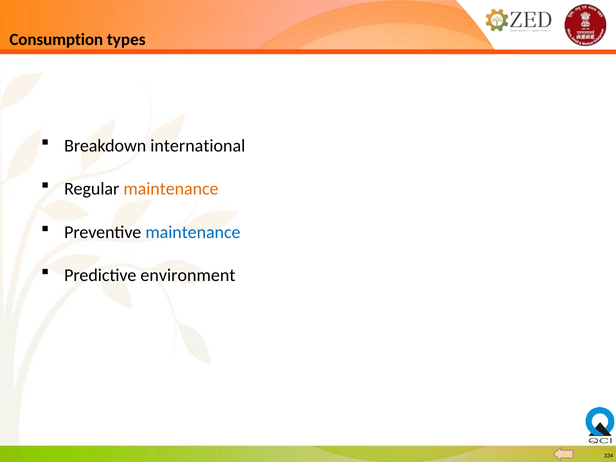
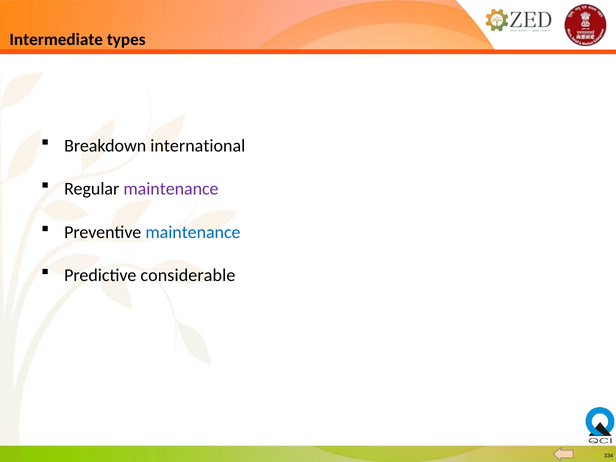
Consumption: Consumption -> Intermediate
maintenance at (171, 189) colour: orange -> purple
environment: environment -> considerable
